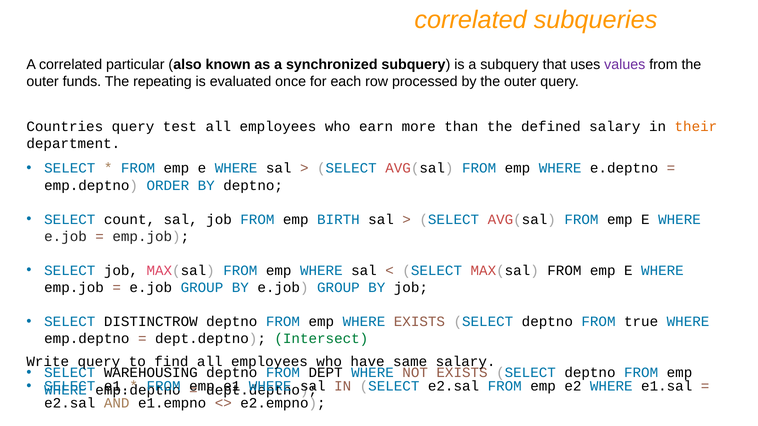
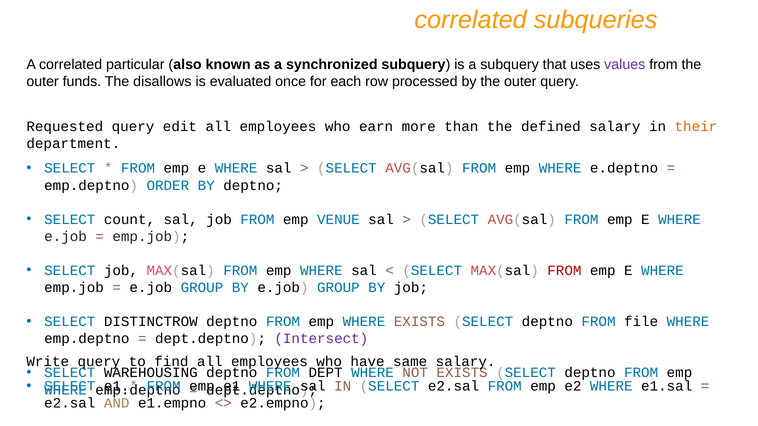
repeating: repeating -> disallows
Countries: Countries -> Requested
test: test -> edit
BIRTH: BIRTH -> VENUE
FROM at (564, 271) colour: black -> red
true: true -> file
Intersect colour: green -> purple
